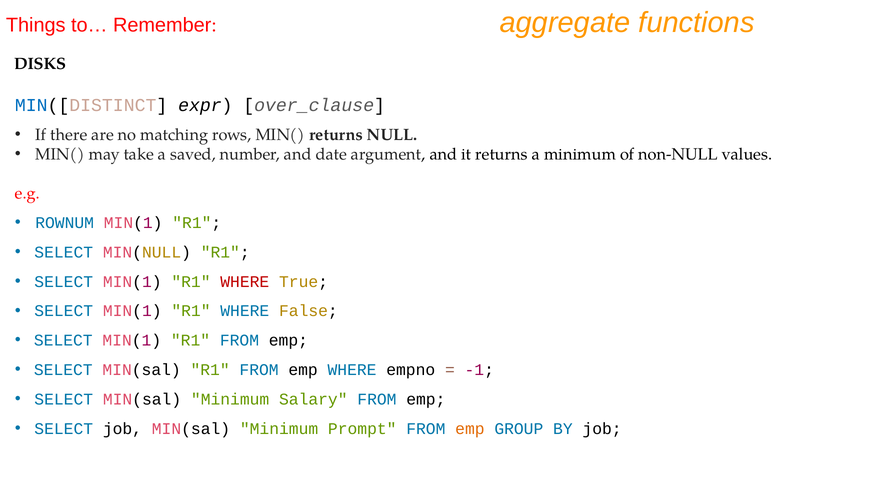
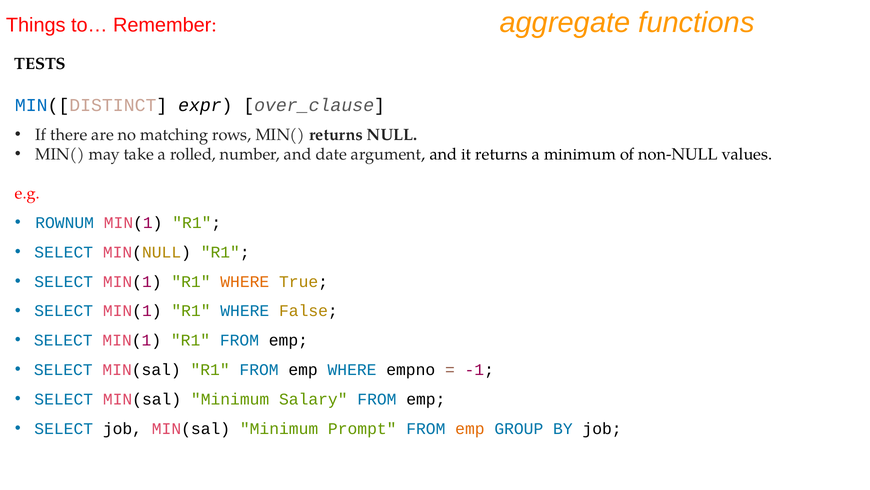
DISKS: DISKS -> TESTS
saved: saved -> rolled
WHERE at (245, 281) colour: red -> orange
